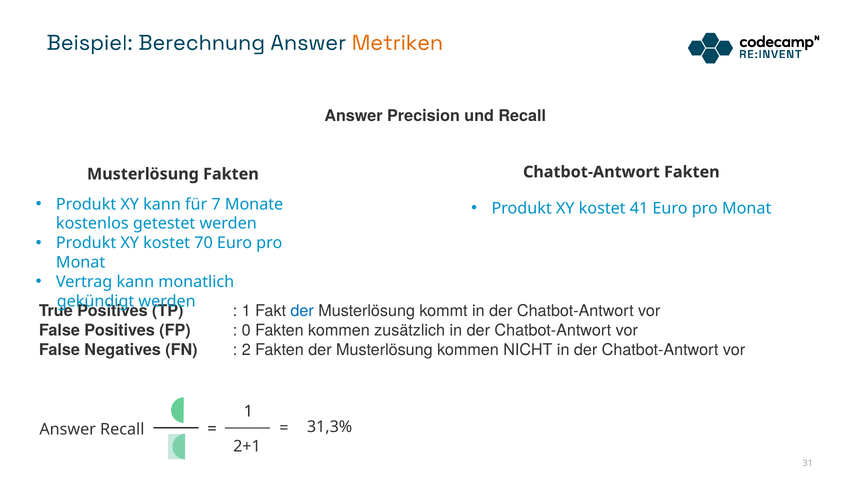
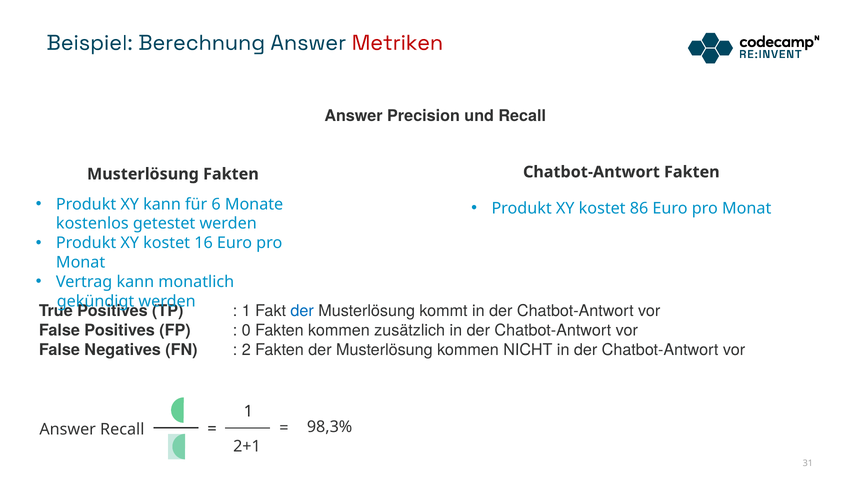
Metriken colour: orange -> red
7: 7 -> 6
41: 41 -> 86
70: 70 -> 16
31,3%: 31,3% -> 98,3%
